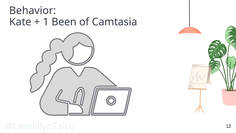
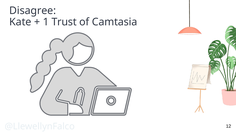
Behavior: Behavior -> Disagree
Been: Been -> Trust
